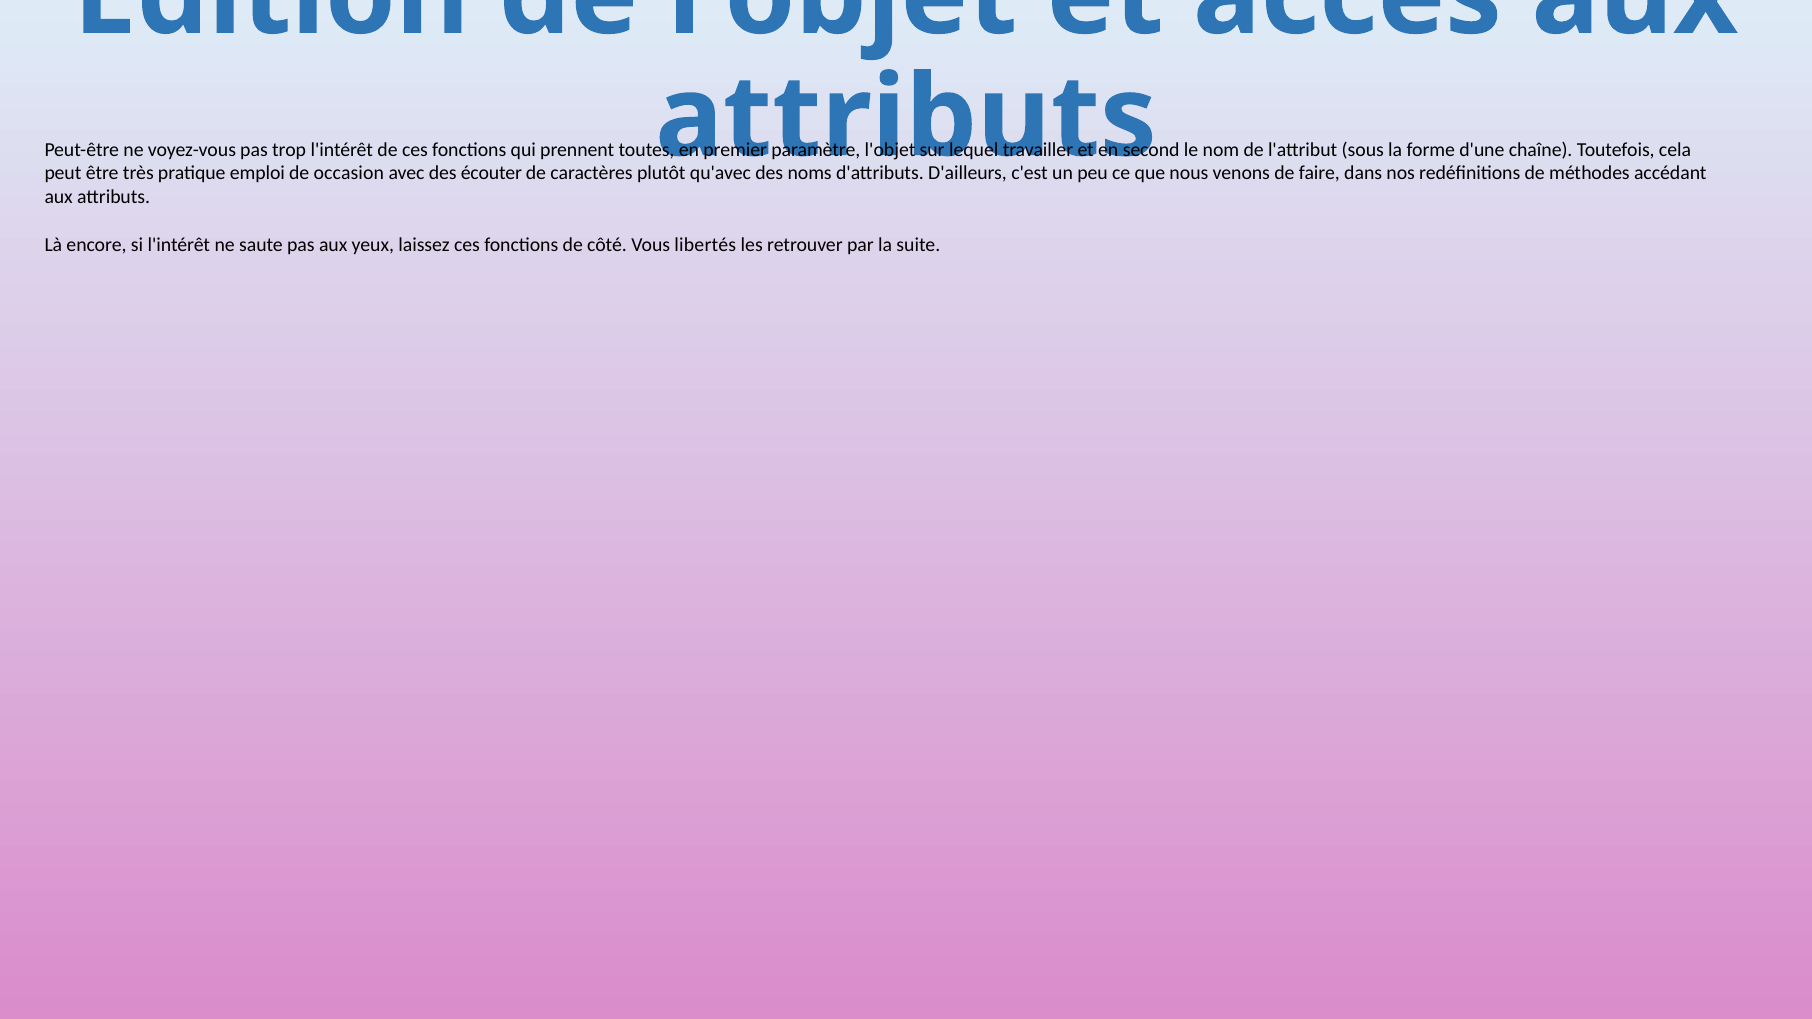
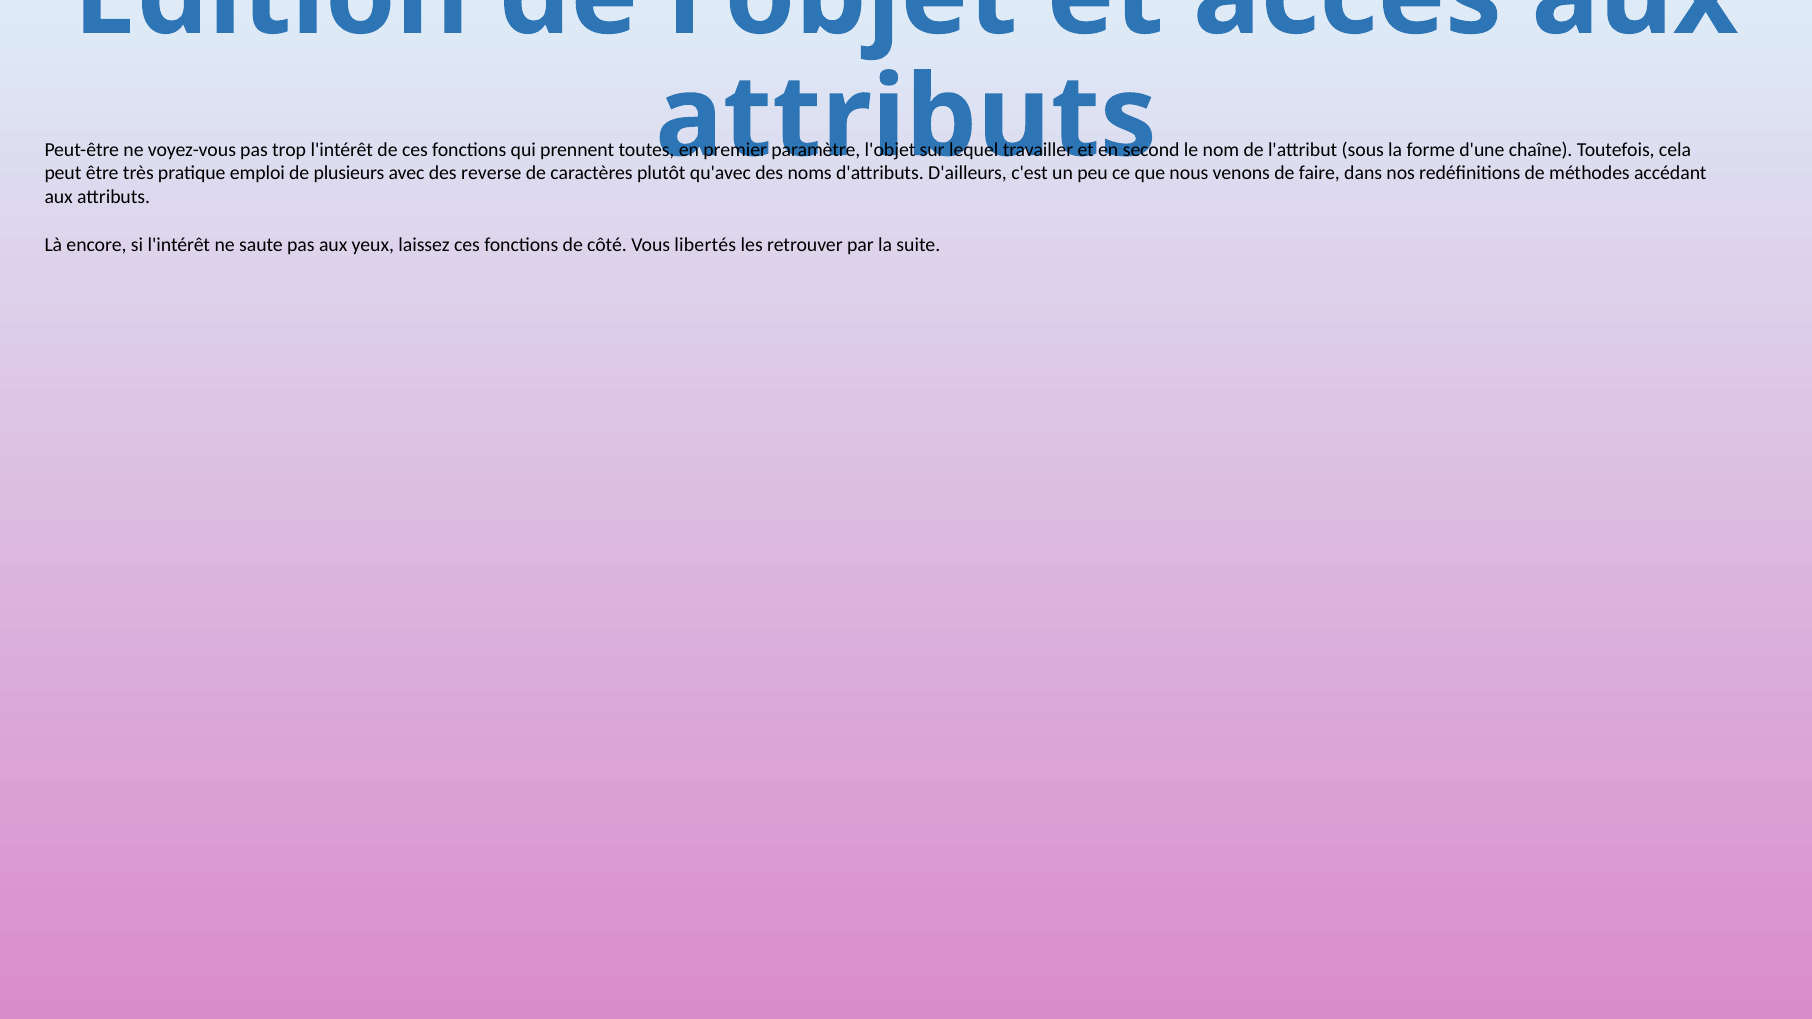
occasion: occasion -> plusieurs
écouter: écouter -> reverse
